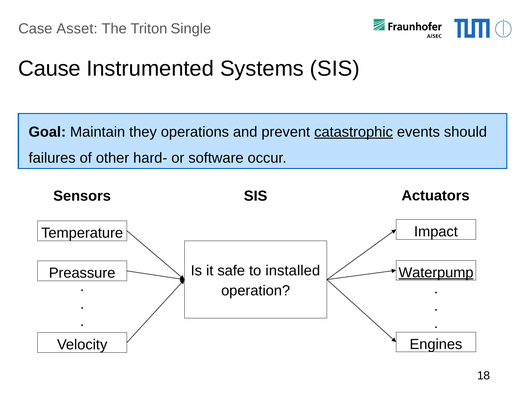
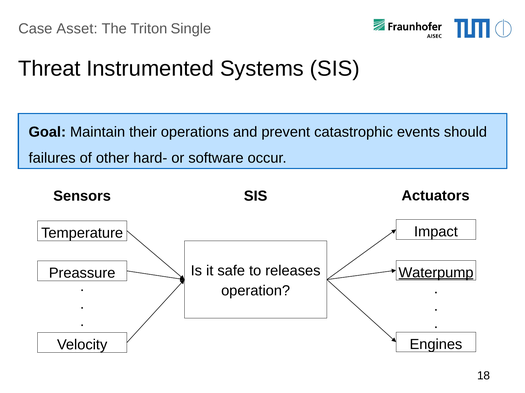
Cause: Cause -> Threat
they: they -> their
catastrophic underline: present -> none
installed: installed -> releases
